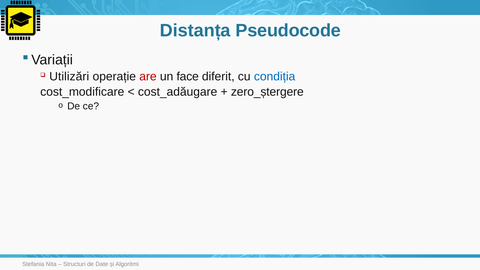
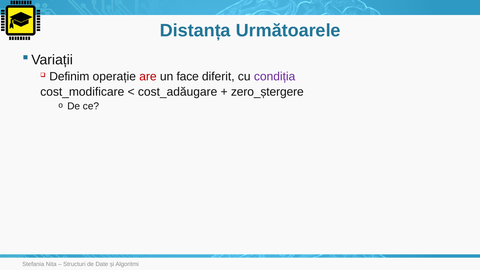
Pseudocode: Pseudocode -> Următoarele
Utilizări: Utilizări -> Definim
condiția colour: blue -> purple
